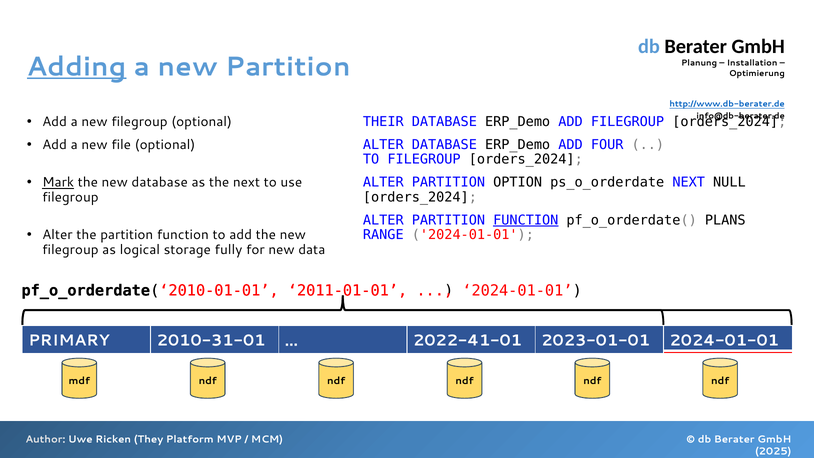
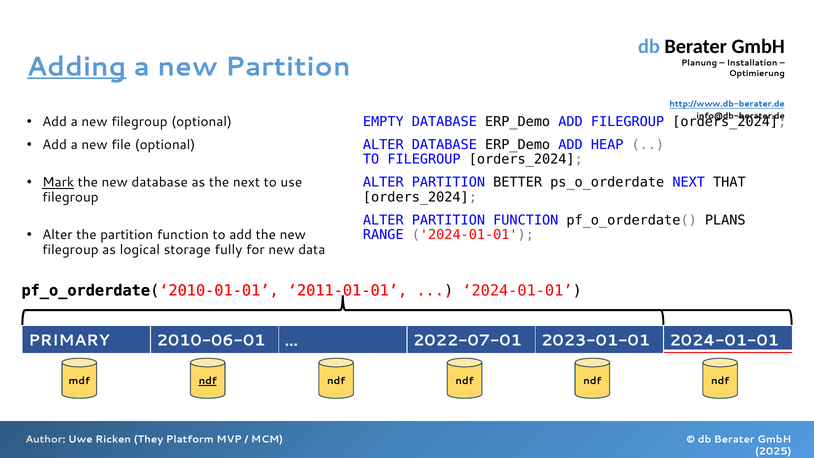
THEIR: THEIR -> EMPTY
FOUR: FOUR -> HEAP
OPTION: OPTION -> BETTER
NULL: NULL -> THAT
FUNCTION at (526, 220) underline: present -> none
2010-31-01: 2010-31-01 -> 2010-06-01
2022-41-01: 2022-41-01 -> 2022-07-01
ndf at (208, 381) underline: none -> present
